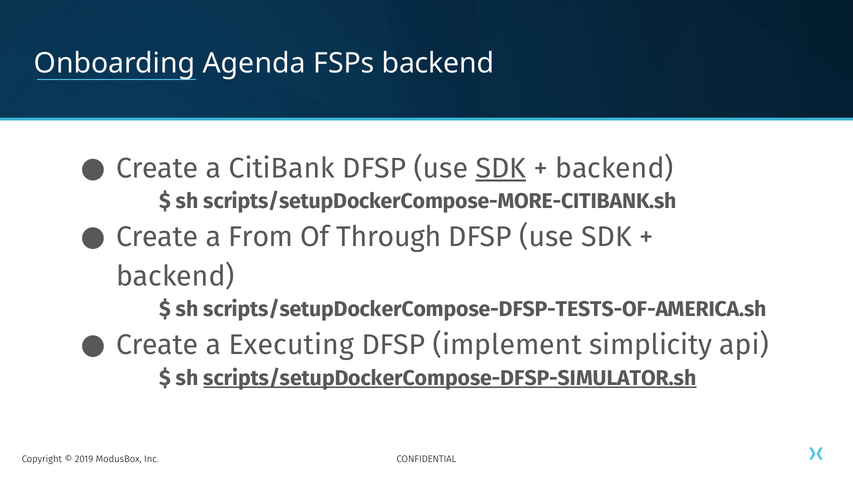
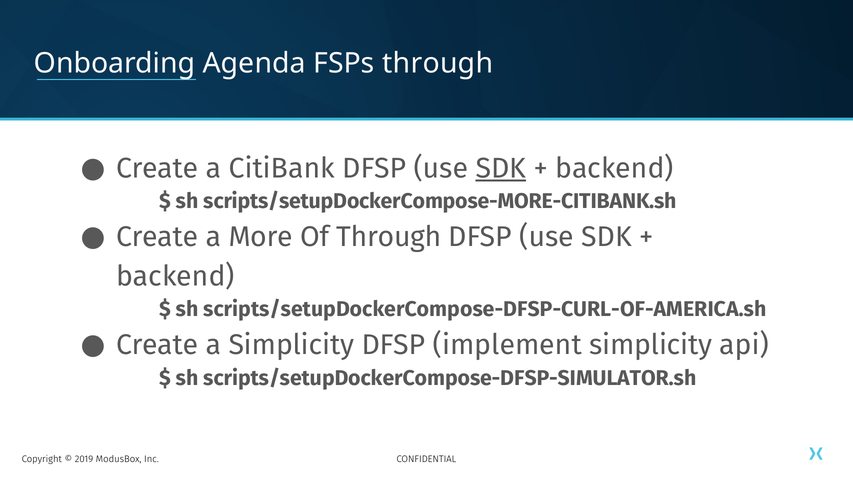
FSPs backend: backend -> through
From: From -> More
scripts/setupDockerCompose-DFSP-TESTS-OF-AMERICA.sh: scripts/setupDockerCompose-DFSP-TESTS-OF-AMERICA.sh -> scripts/setupDockerCompose-DFSP-CURL-OF-AMERICA.sh
a Executing: Executing -> Simplicity
scripts/setupDockerCompose-DFSP-SIMULATOR.sh underline: present -> none
